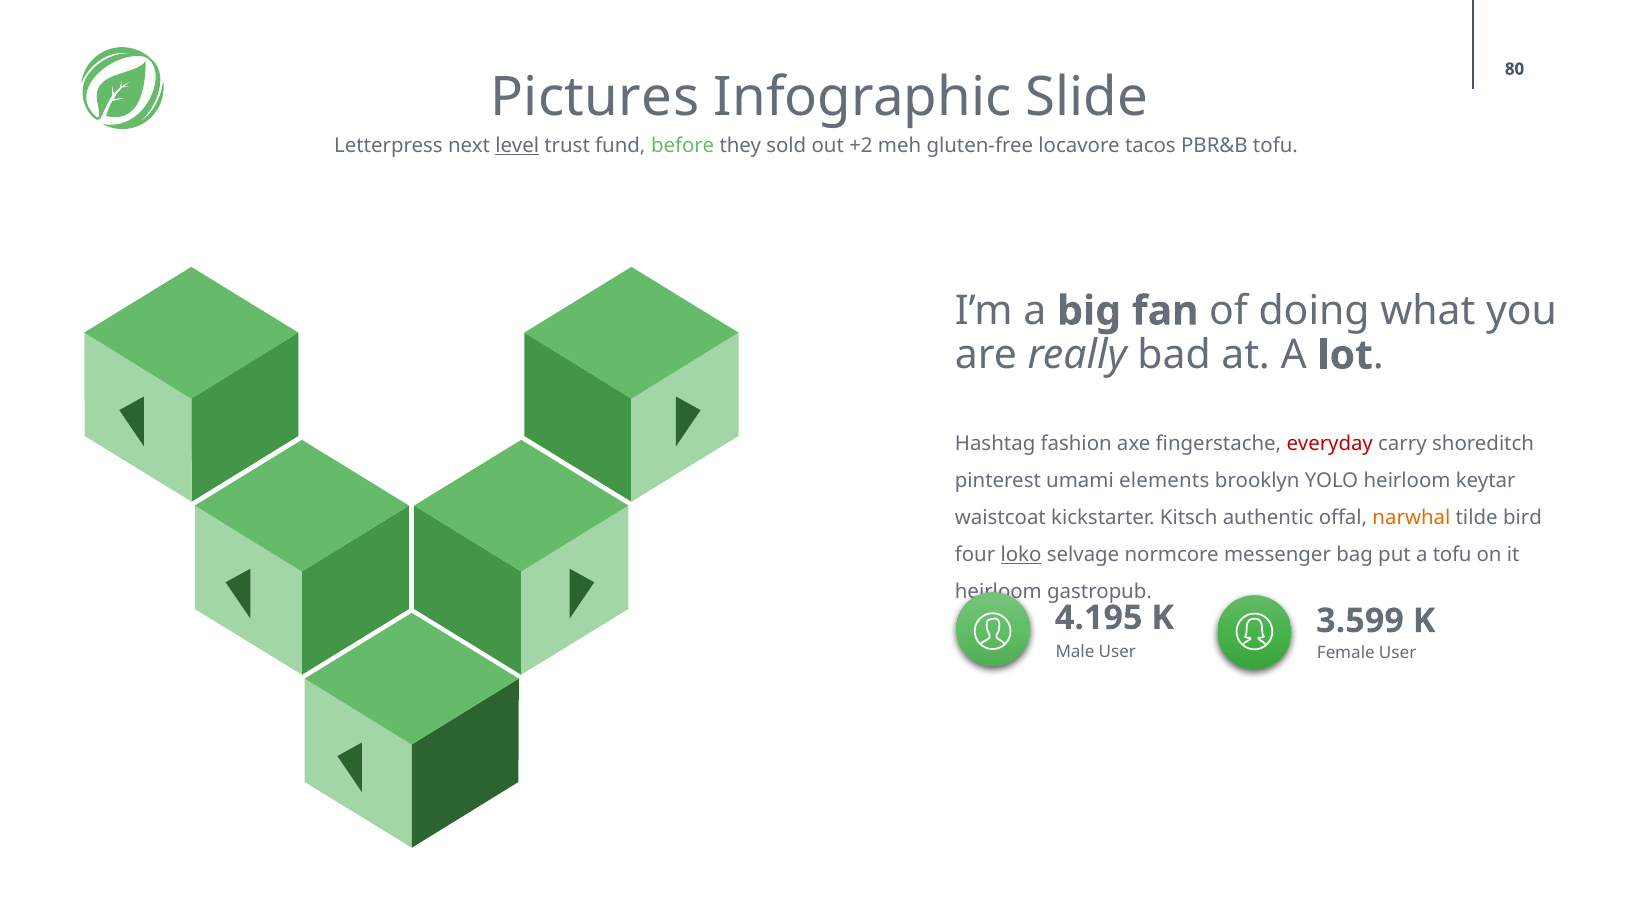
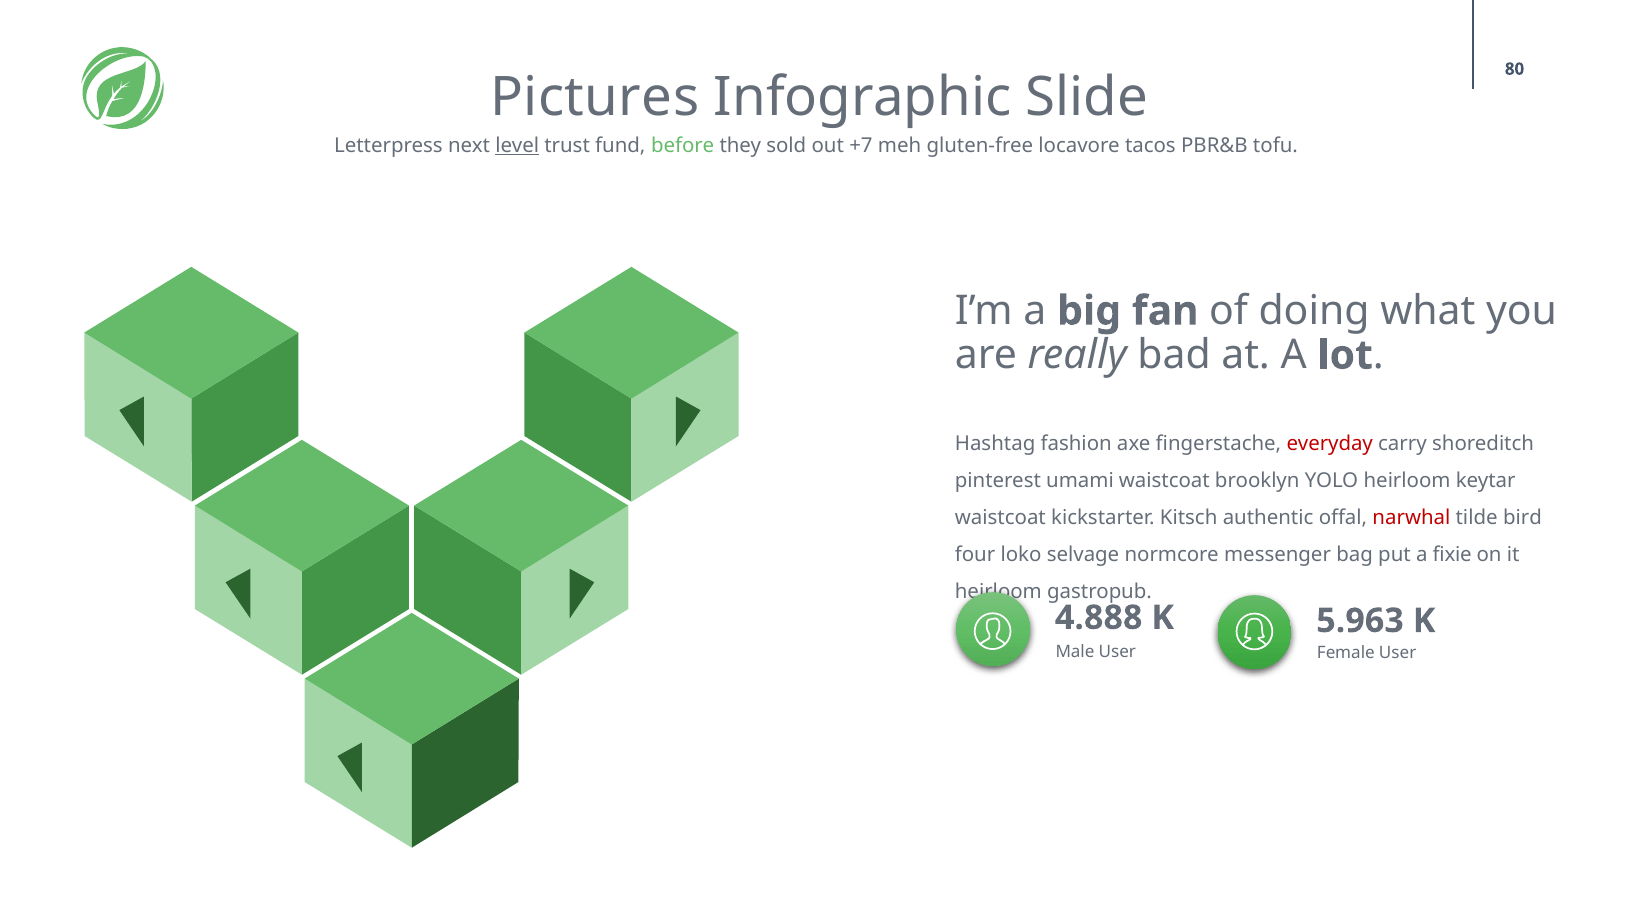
+2: +2 -> +7
umami elements: elements -> waistcoat
narwhal colour: orange -> red
loko underline: present -> none
a tofu: tofu -> fixie
4.195: 4.195 -> 4.888
3.599: 3.599 -> 5.963
